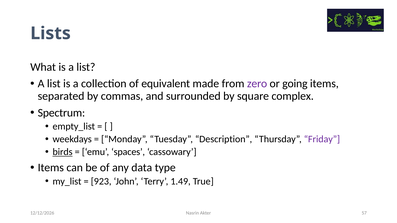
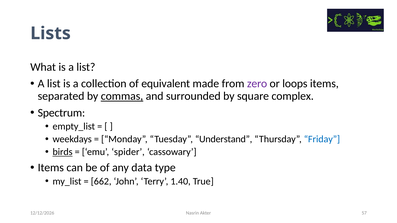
going: going -> loops
commas underline: none -> present
Description: Description -> Understand
Friday colour: purple -> blue
spaces: spaces -> spider
923: 923 -> 662
1.49: 1.49 -> 1.40
